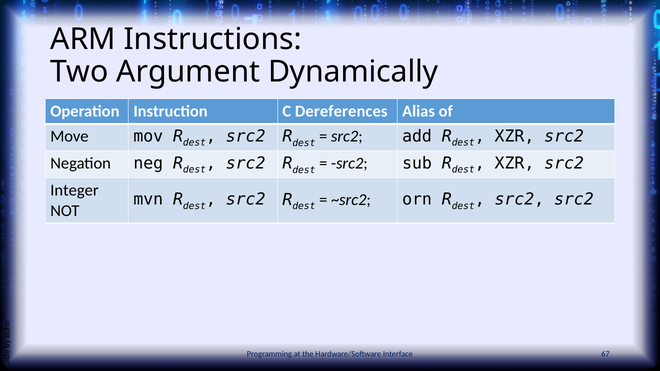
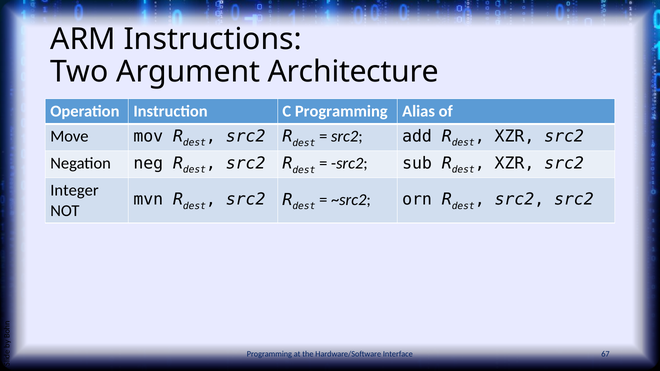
Dynamically: Dynamically -> Architecture
C Dereferences: Dereferences -> Programming
